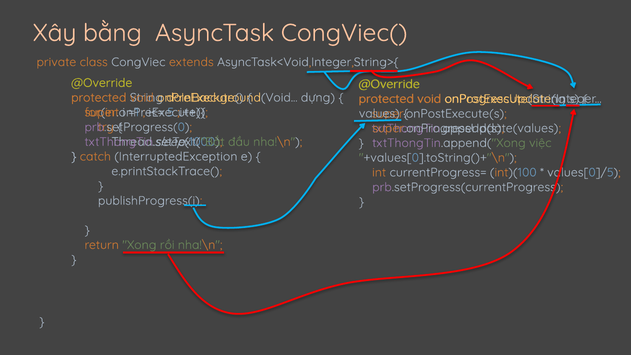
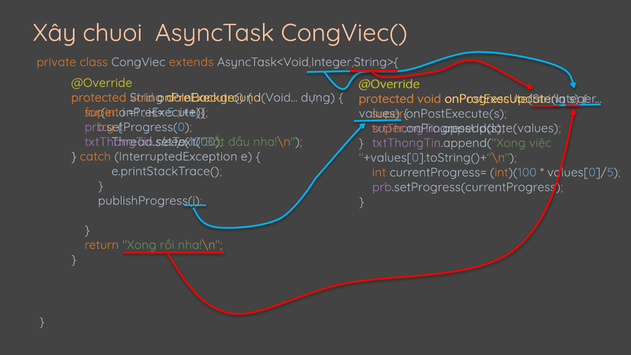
bằng: bằng -> chuoi
